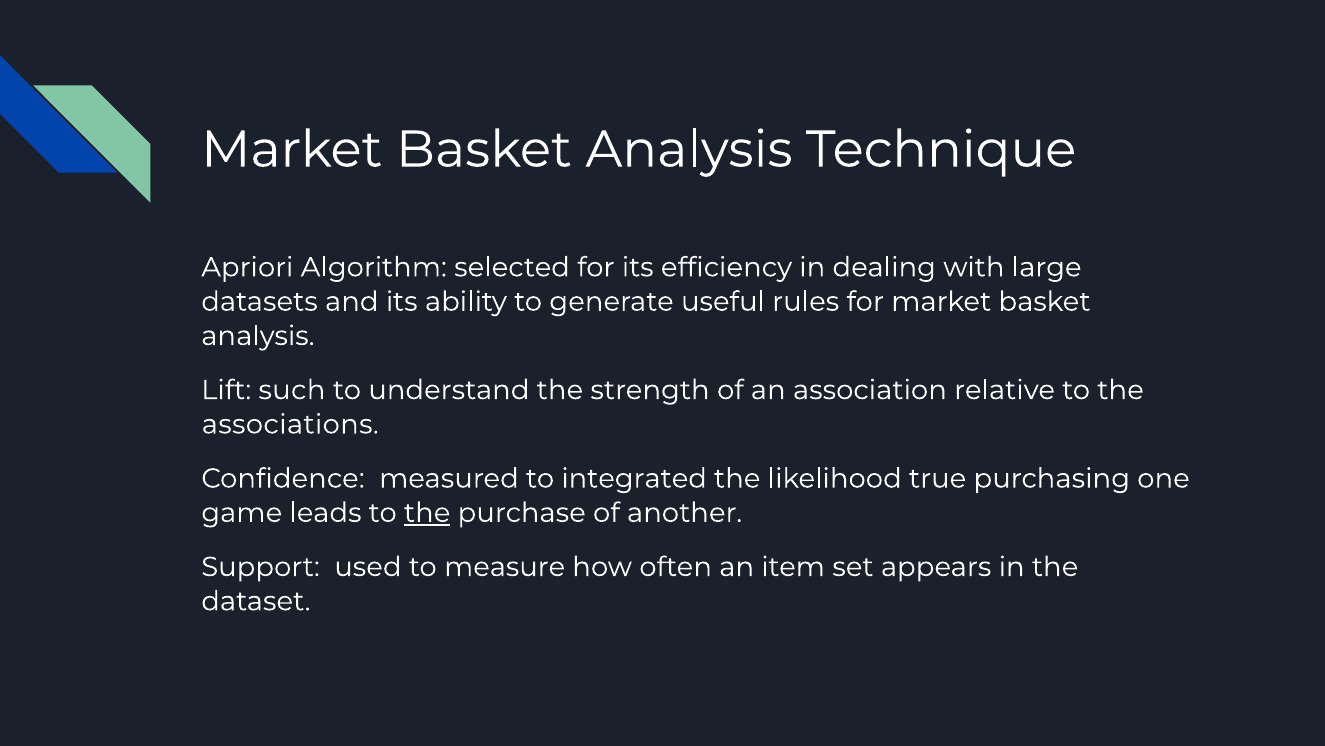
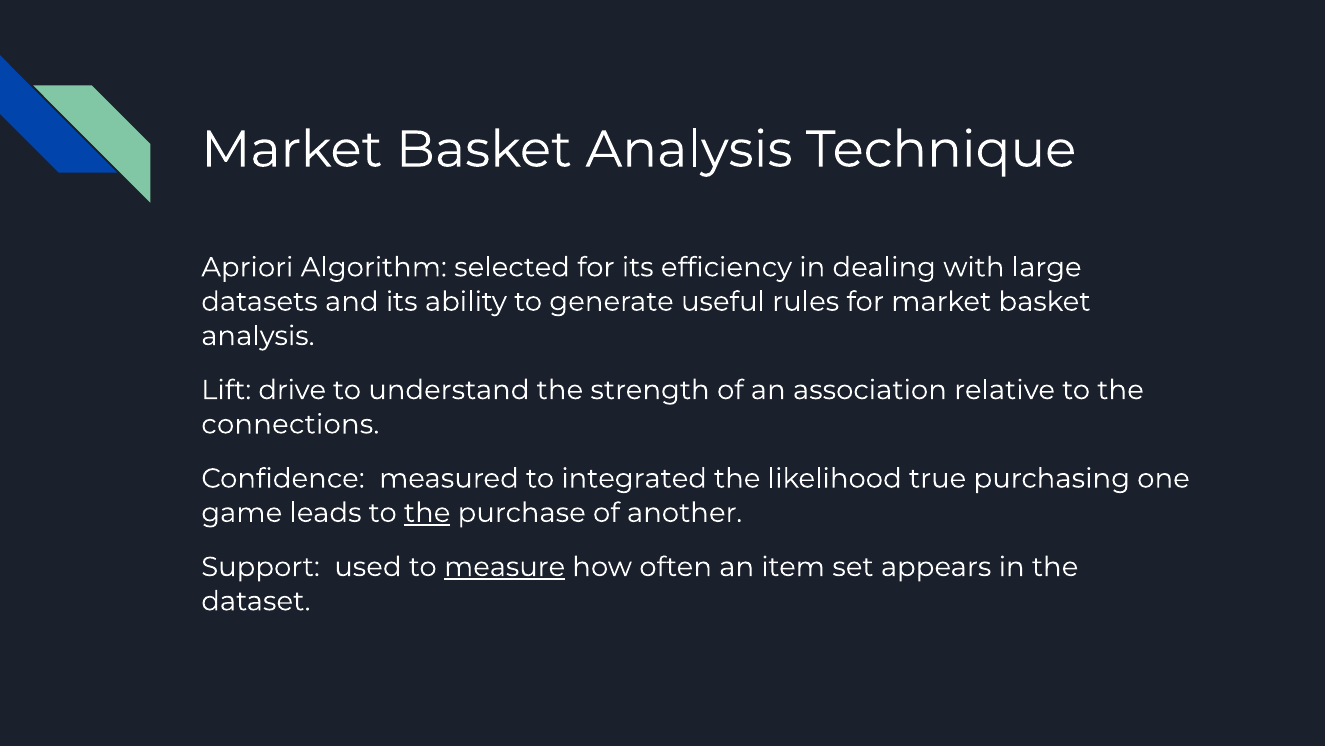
such: such -> drive
associations: associations -> connections
measure underline: none -> present
